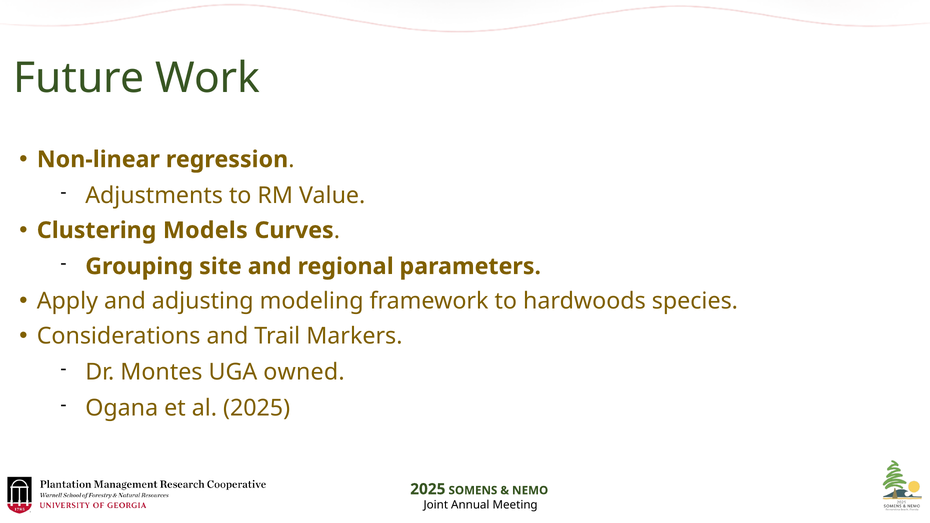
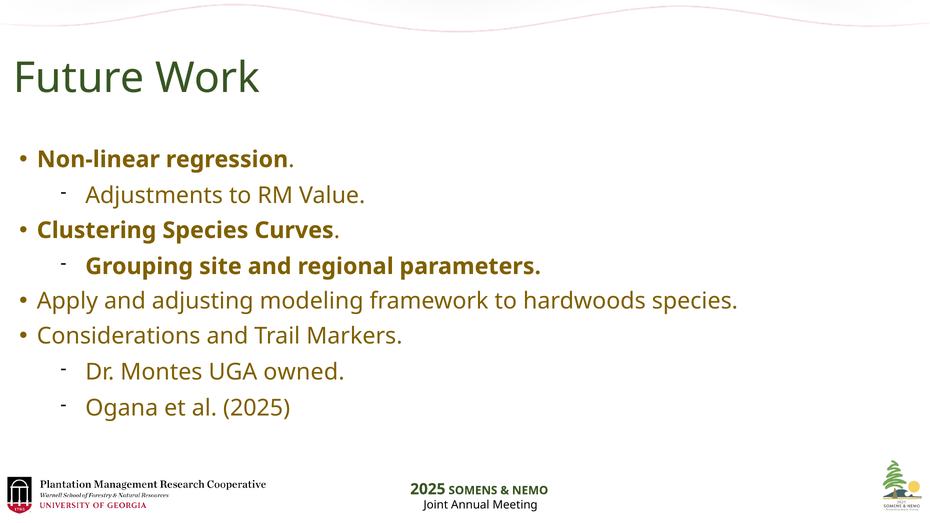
Clustering Models: Models -> Species
